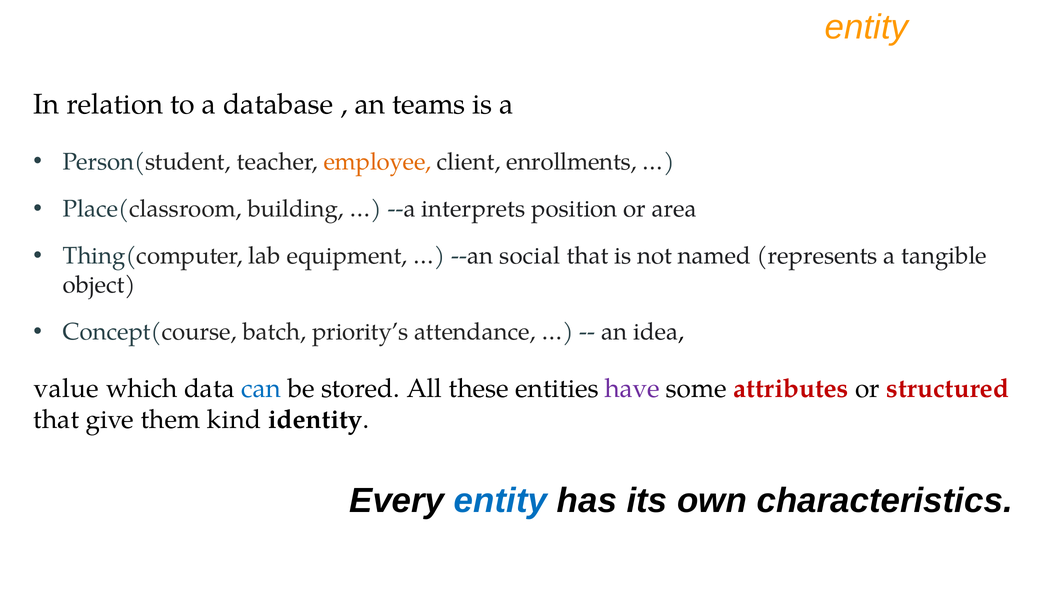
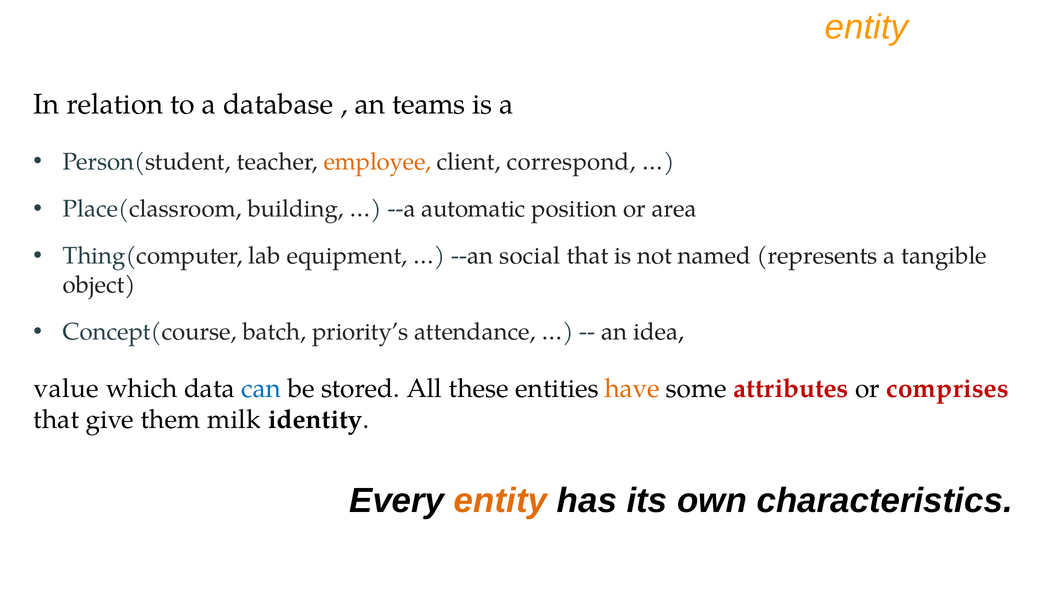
enrollments: enrollments -> correspond
interprets: interprets -> automatic
have colour: purple -> orange
structured: structured -> comprises
kind: kind -> milk
entity at (501, 501) colour: blue -> orange
